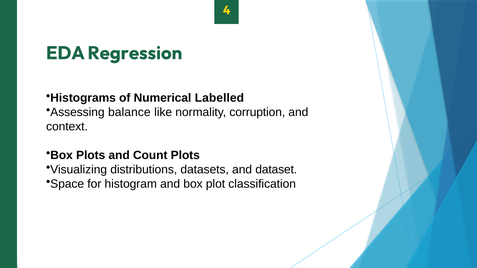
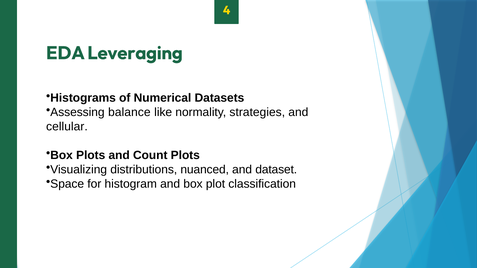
Regression: Regression -> Leveraging
Labelled: Labelled -> Datasets
corruption: corruption -> strategies
context: context -> cellular
datasets: datasets -> nuanced
